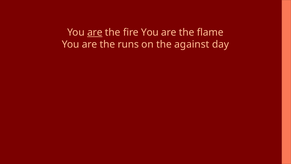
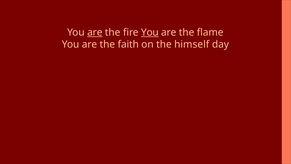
You at (150, 32) underline: none -> present
runs: runs -> faith
against: against -> himself
